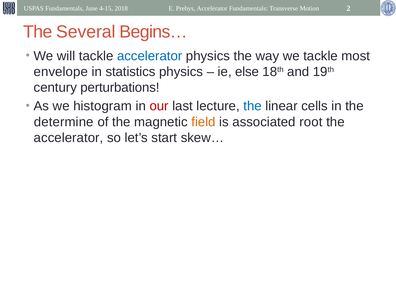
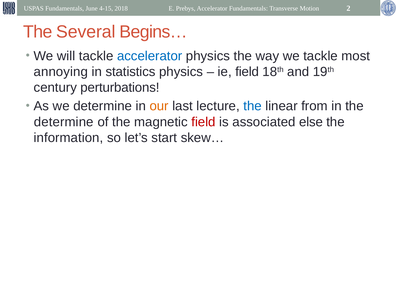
envelope: envelope -> annoying
ie else: else -> field
we histogram: histogram -> determine
our colour: red -> orange
cells: cells -> from
field at (203, 122) colour: orange -> red
root: root -> else
accelerator at (68, 138): accelerator -> information
